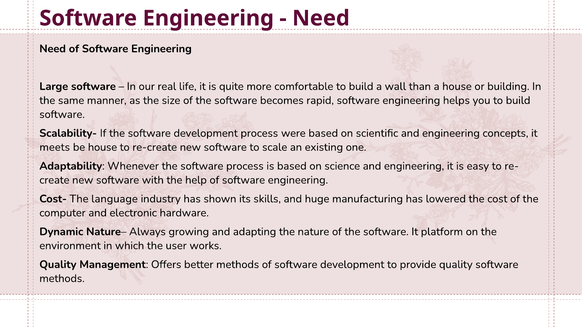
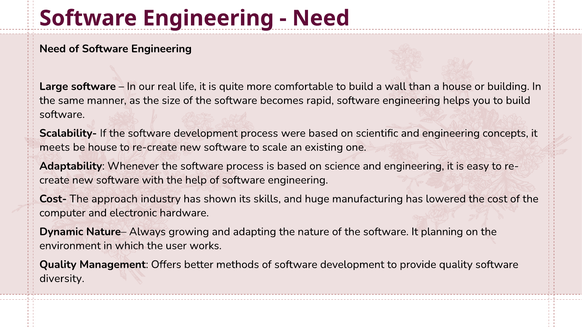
language: language -> approach
platform: platform -> planning
methods at (62, 279): methods -> diversity
